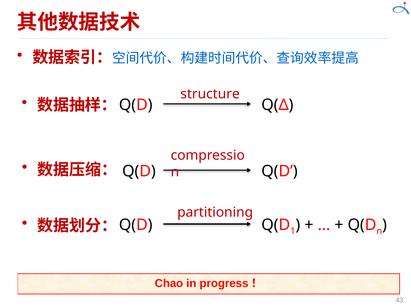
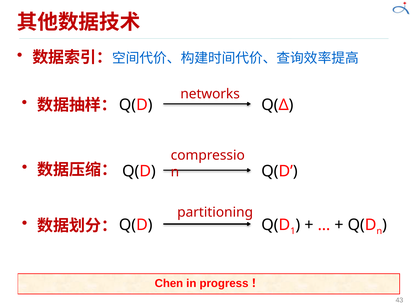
structure: structure -> networks
Chao: Chao -> Chen
